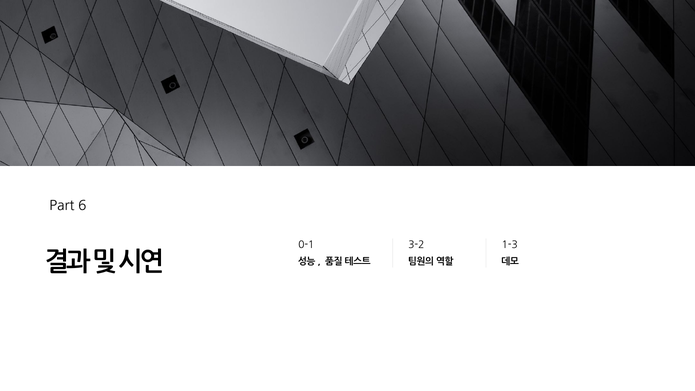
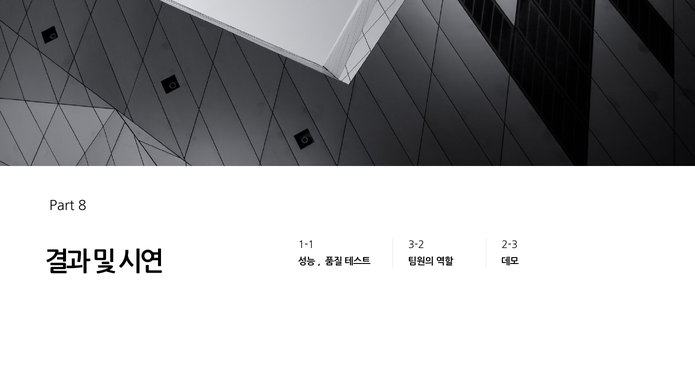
6: 6 -> 8
0-1: 0-1 -> 1-1
1-3: 1-3 -> 2-3
